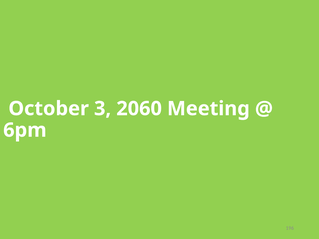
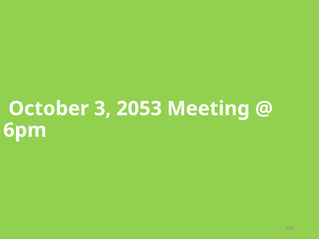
2060: 2060 -> 2053
